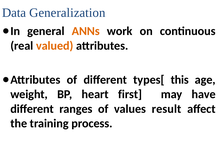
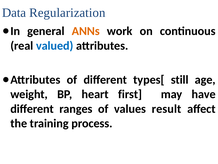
Generalization: Generalization -> Regularization
valued colour: orange -> blue
this: this -> still
